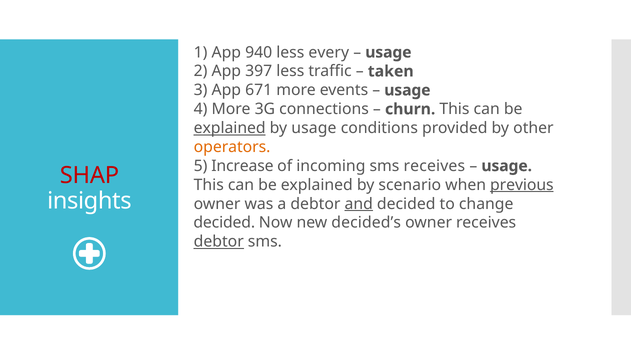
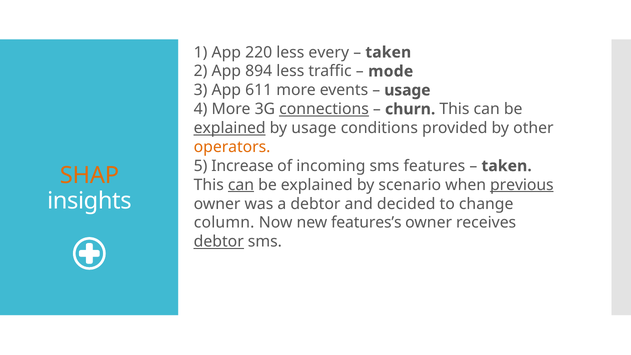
940: 940 -> 220
usage at (388, 52): usage -> taken
397: 397 -> 894
taken: taken -> mode
671: 671 -> 611
connections underline: none -> present
sms receives: receives -> features
usage at (507, 166): usage -> taken
SHAP colour: red -> orange
can at (241, 185) underline: none -> present
and underline: present -> none
decided at (224, 223): decided -> column
decided’s: decided’s -> features’s
